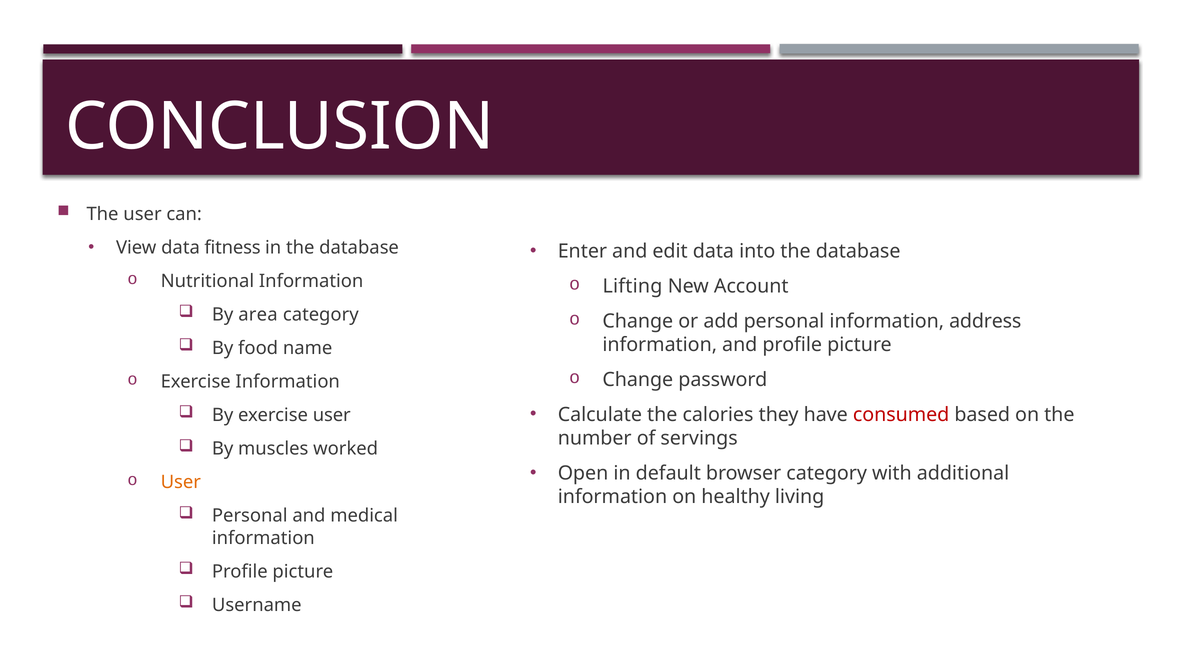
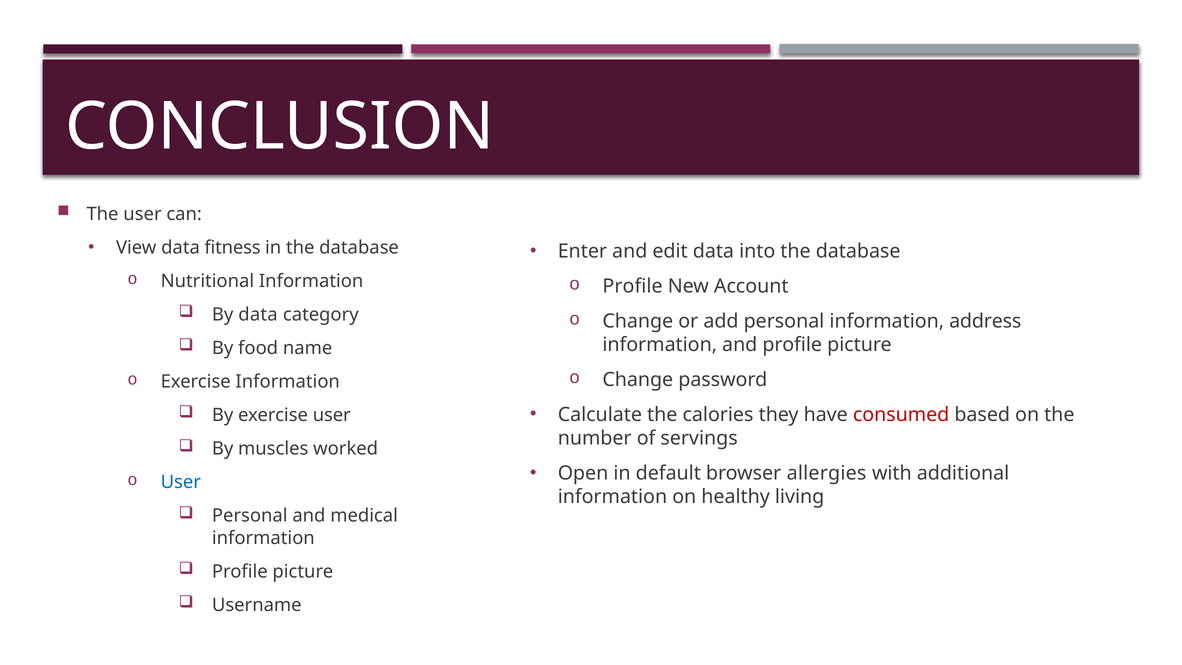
Lifting at (632, 286): Lifting -> Profile
By area: area -> data
browser category: category -> allergies
User at (181, 482) colour: orange -> blue
